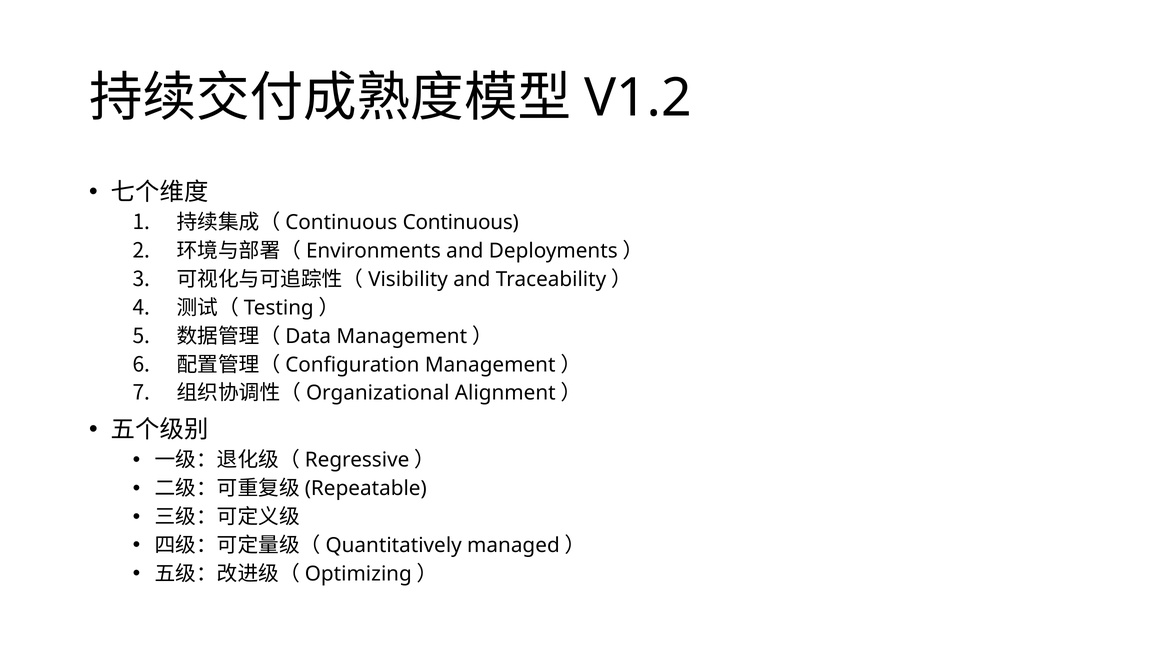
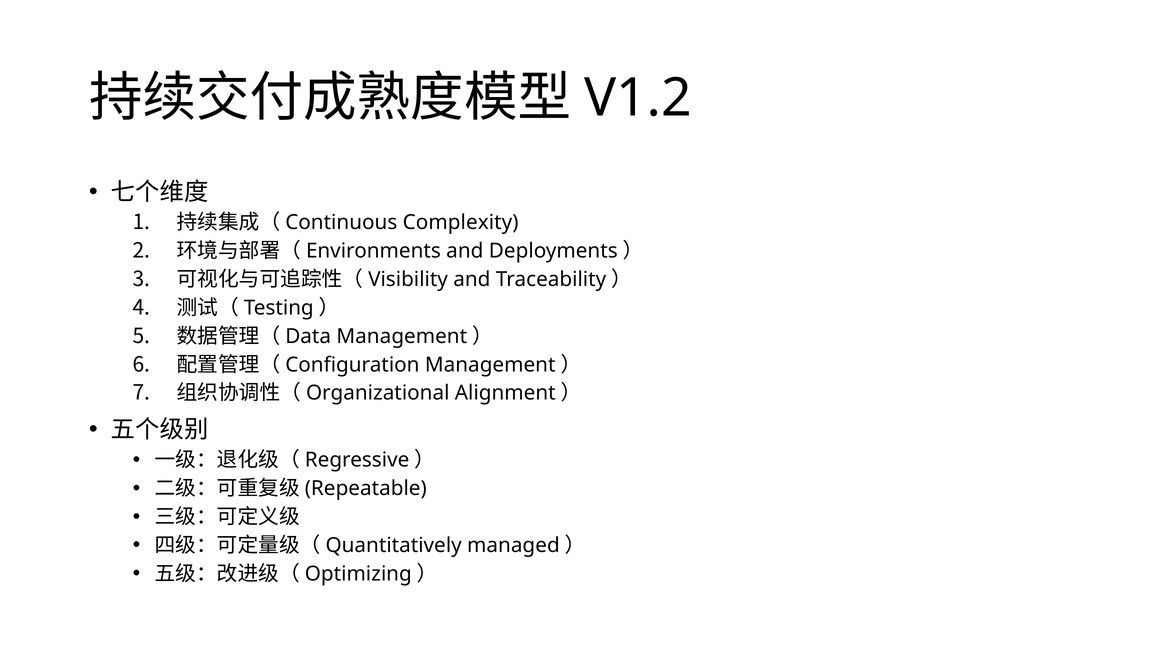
Continuous: Continuous -> Complexity
